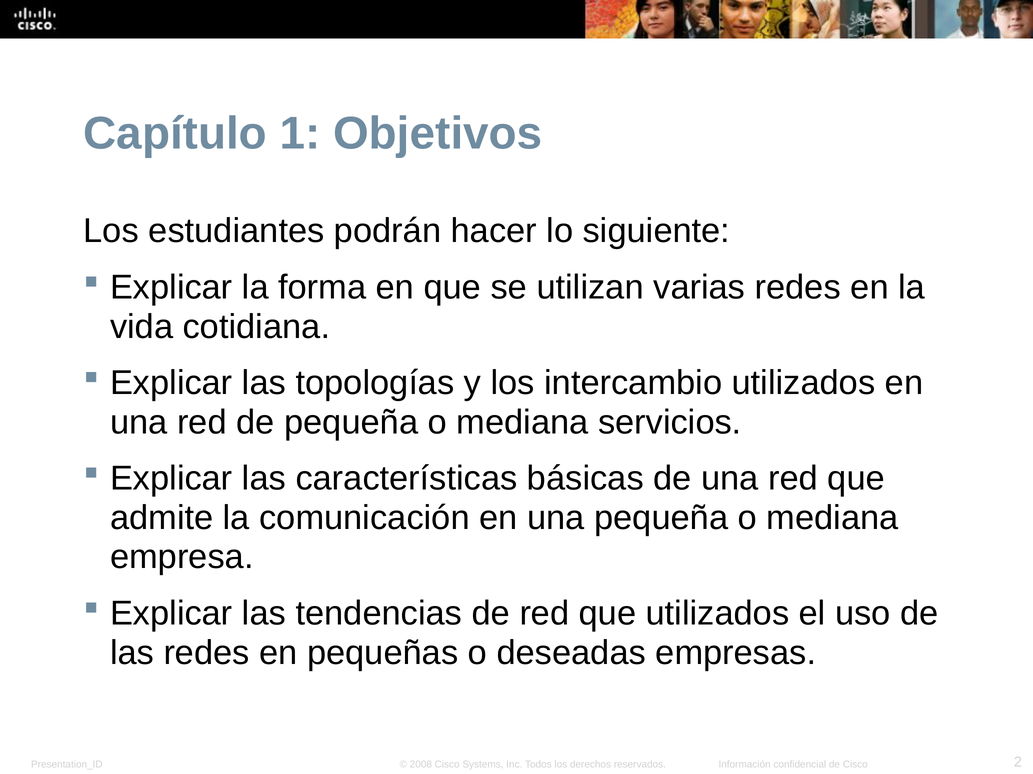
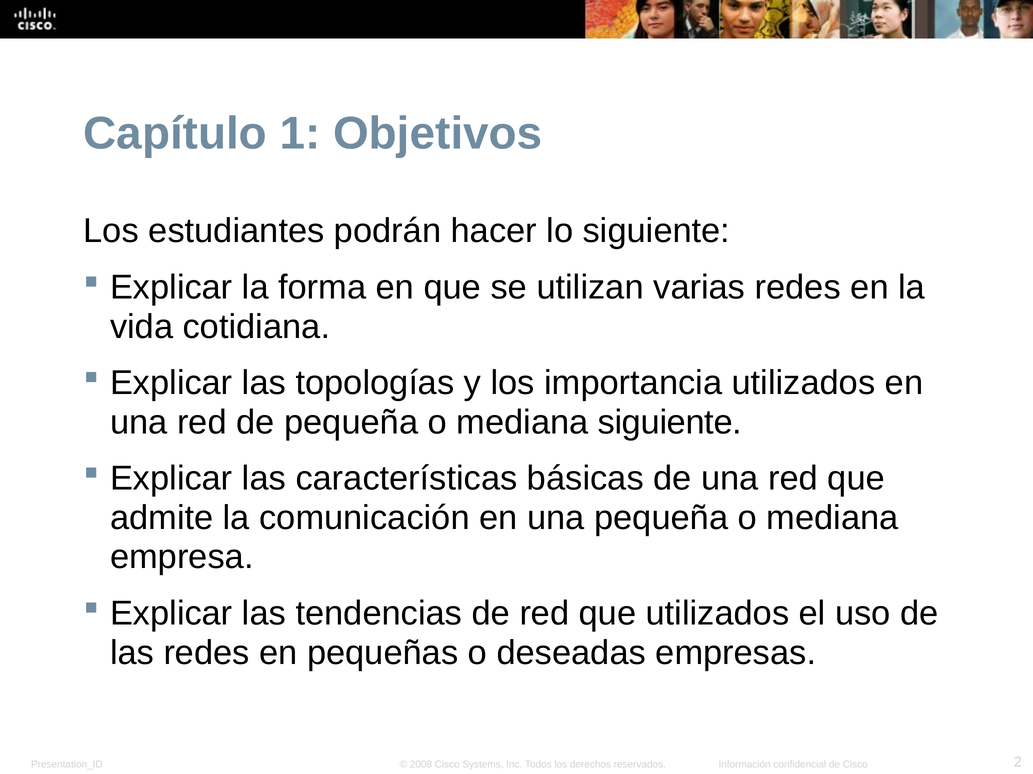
intercambio: intercambio -> importancia
mediana servicios: servicios -> siguiente
